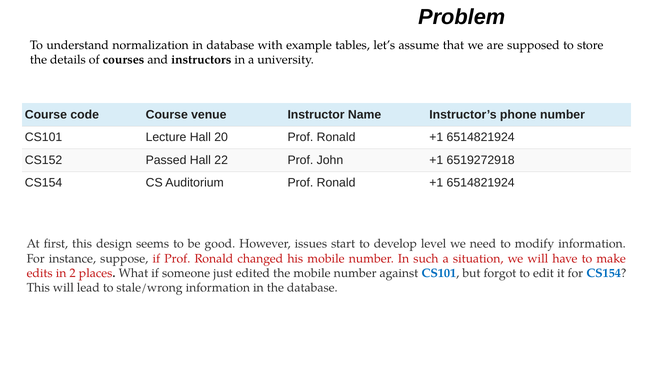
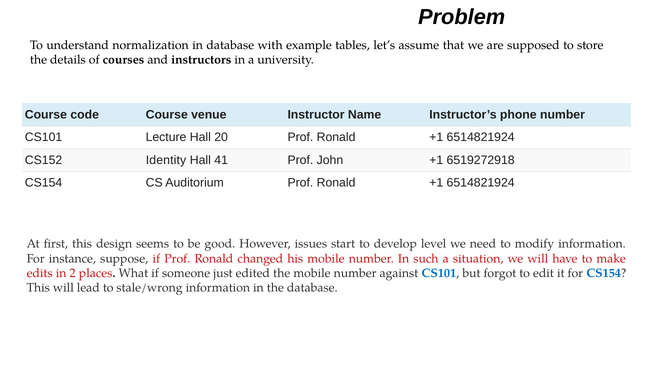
Passed: Passed -> Identity
22: 22 -> 41
